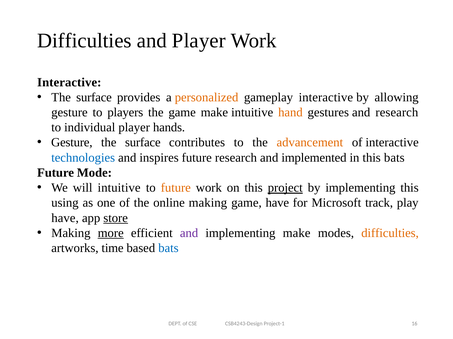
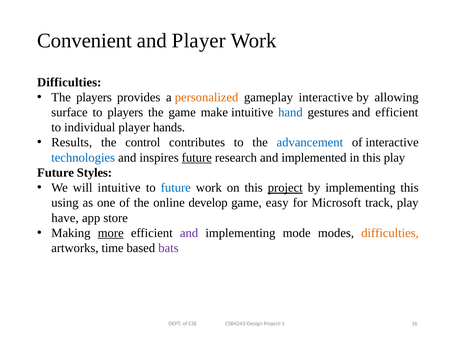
Difficulties at (84, 41): Difficulties -> Convenient
Interactive at (69, 82): Interactive -> Difficulties
surface at (94, 98): surface -> players
gesture at (69, 113): gesture -> surface
hand colour: orange -> blue
and research: research -> efficient
Gesture at (72, 143): Gesture -> Results
surface at (143, 143): surface -> control
advancement colour: orange -> blue
future at (197, 158) underline: none -> present
this bats: bats -> play
Mode: Mode -> Styles
future at (176, 188) colour: orange -> blue
online making: making -> develop
game have: have -> easy
store underline: present -> none
implementing make: make -> mode
bats at (168, 249) colour: blue -> purple
